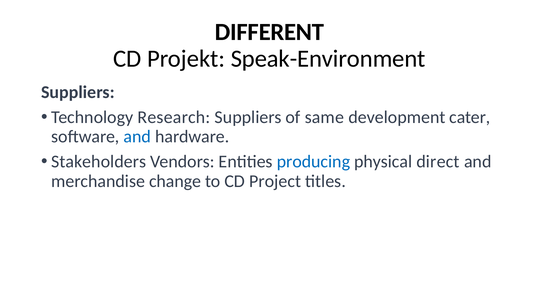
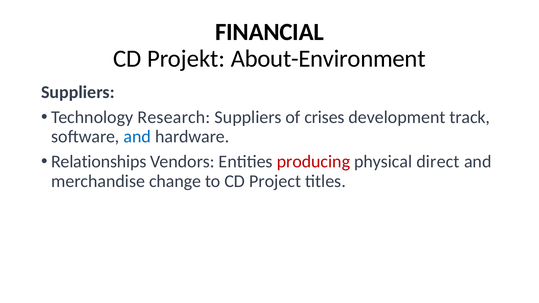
DIFFERENT: DIFFERENT -> FINANCIAL
Speak-Environment: Speak-Environment -> About-Environment
same: same -> crises
cater: cater -> track
Stakeholders: Stakeholders -> Relationships
producing colour: blue -> red
